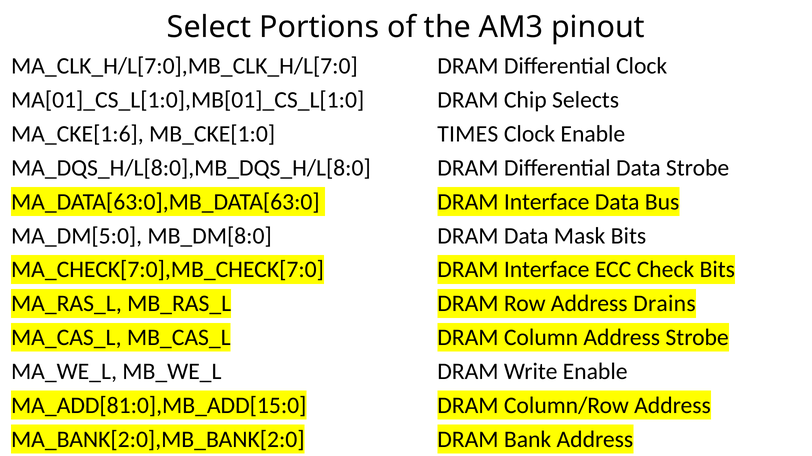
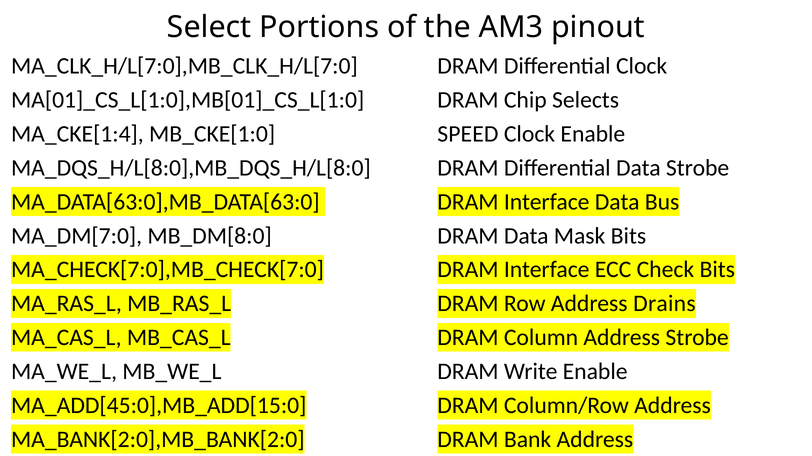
MA_CKE[1:6: MA_CKE[1:6 -> MA_CKE[1:4
TIMES: TIMES -> SPEED
MA_DM[5:0: MA_DM[5:0 -> MA_DM[7:0
MA_ADD[81:0],MB_ADD[15:0: MA_ADD[81:0],MB_ADD[15:0 -> MA_ADD[45:0],MB_ADD[15:0
